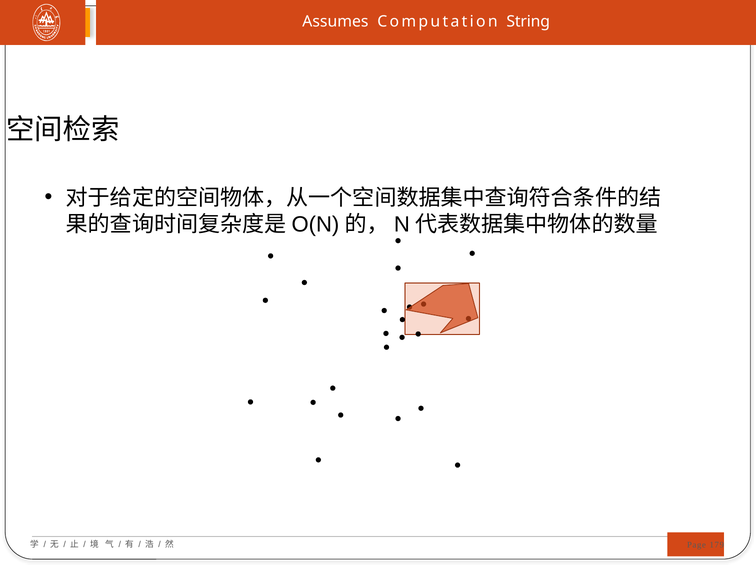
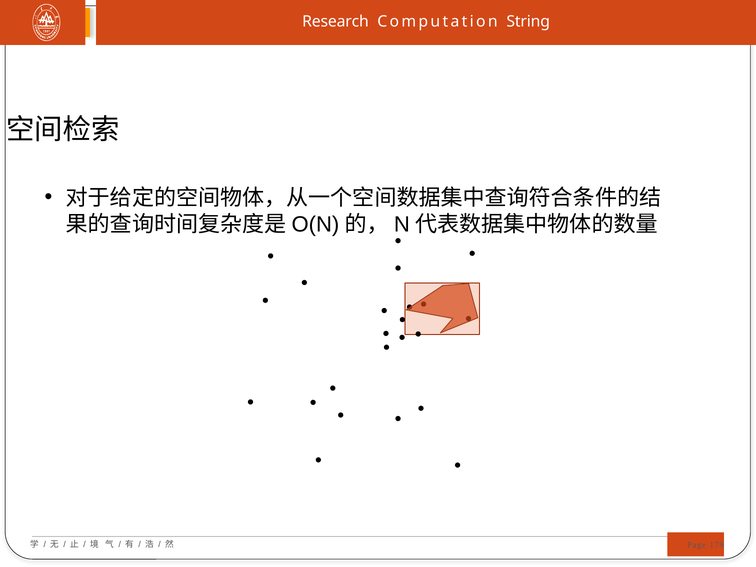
Assumes: Assumes -> Research
